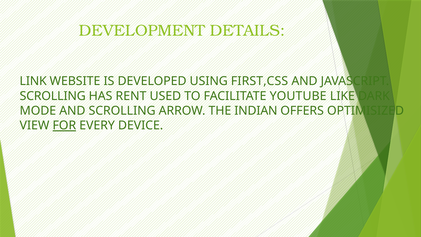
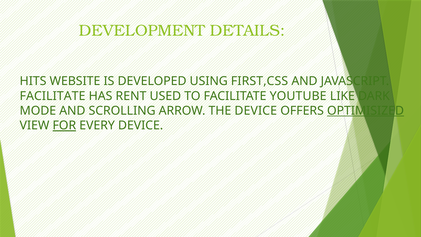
LINK: LINK -> HITS
SCROLLING at (53, 96): SCROLLING -> FACILITATE
THE INDIAN: INDIAN -> DEVICE
OPTIMISIZED underline: none -> present
